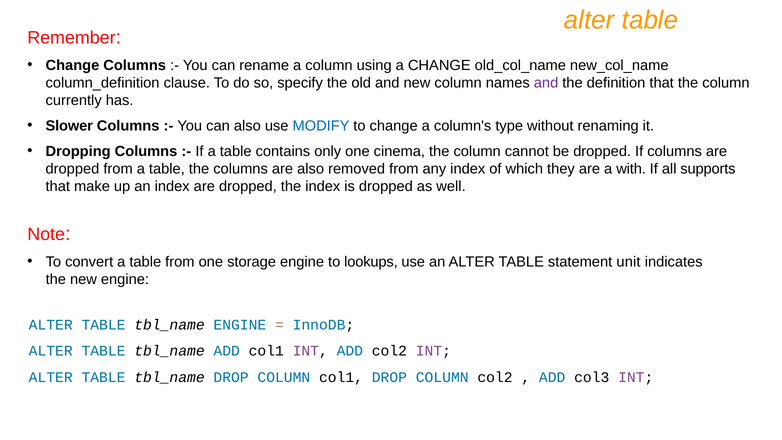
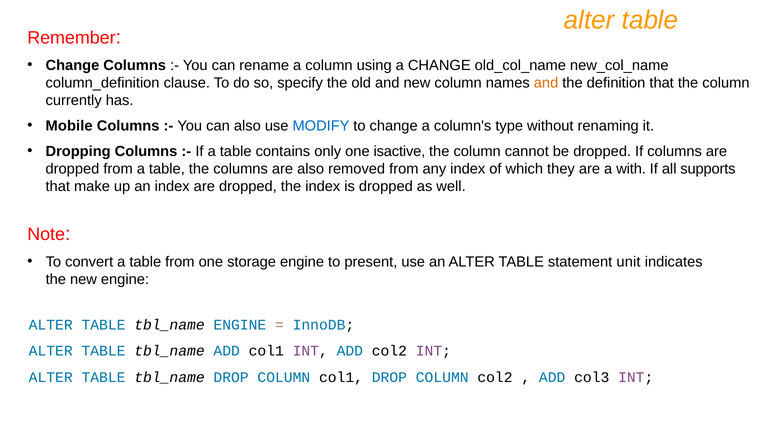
and at (546, 83) colour: purple -> orange
Slower: Slower -> Mobile
cinema: cinema -> isactive
lookups: lookups -> present
